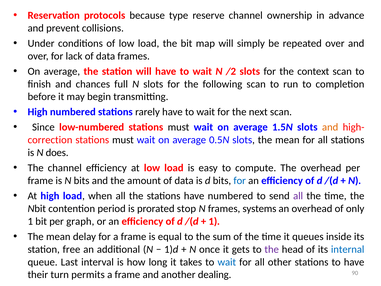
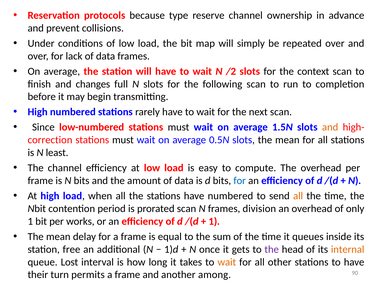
chances: chances -> changes
does: does -> least
all at (298, 196) colour: purple -> orange
prorated stop: stop -> scan
systems: systems -> division
graph: graph -> works
internal colour: blue -> orange
Last: Last -> Lost
wait at (227, 262) colour: blue -> orange
dealing: dealing -> among
